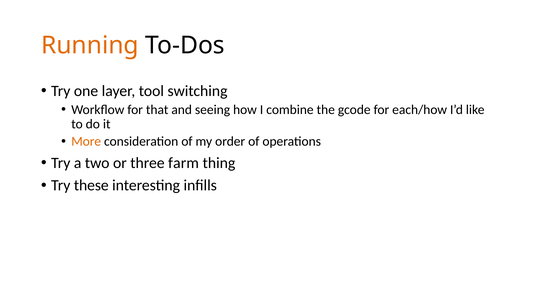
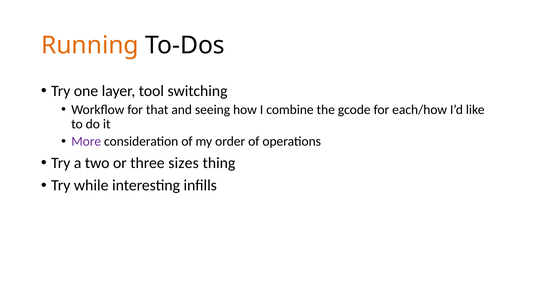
More colour: orange -> purple
farm: farm -> sizes
these: these -> while
